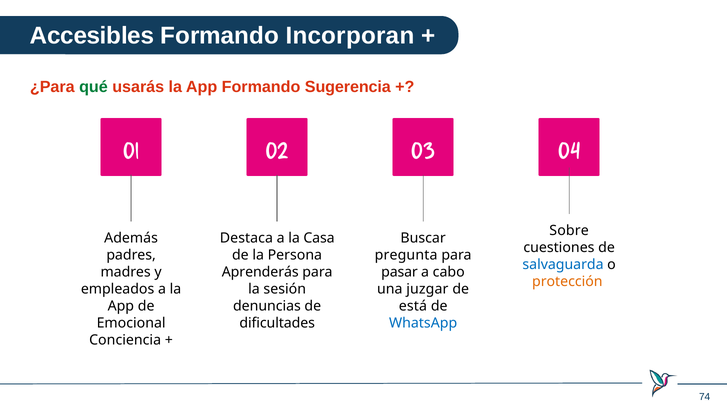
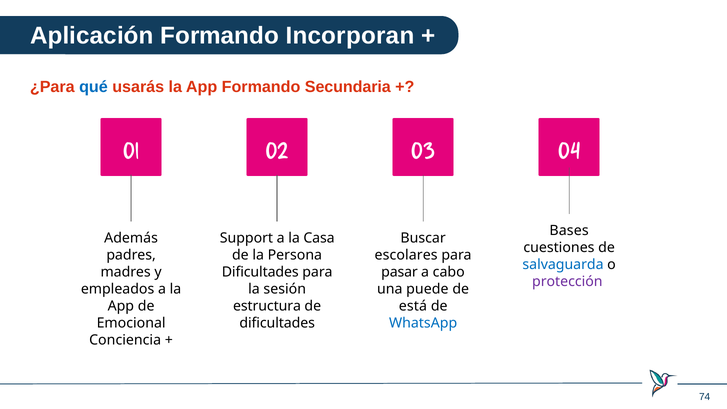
Accesibles: Accesibles -> Aplicación
qué colour: green -> blue
Sugerencia: Sugerencia -> Secundaria
Sobre: Sobre -> Bases
Destaca: Destaca -> Support
pregunta: pregunta -> escolares
Aprenderás at (260, 272): Aprenderás -> Dificultades
protección colour: orange -> purple
juzgar: juzgar -> puede
denuncias: denuncias -> estructura
